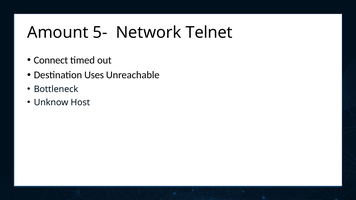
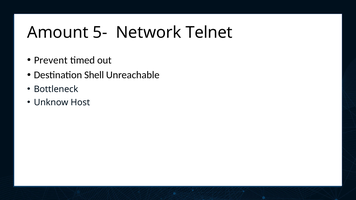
Connect: Connect -> Prevent
Uses: Uses -> Shell
